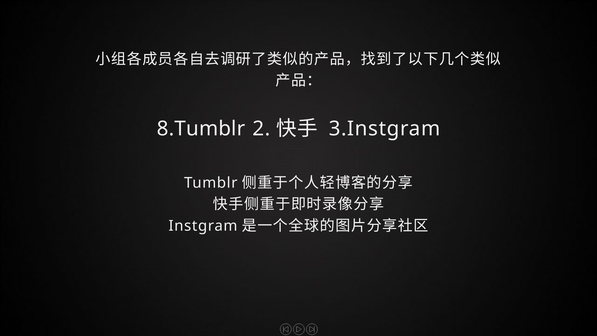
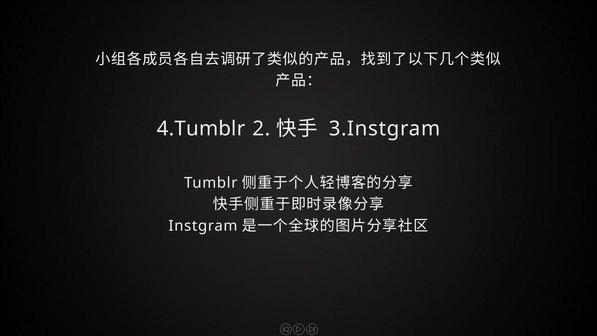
8.Tumblr: 8.Tumblr -> 4.Tumblr
